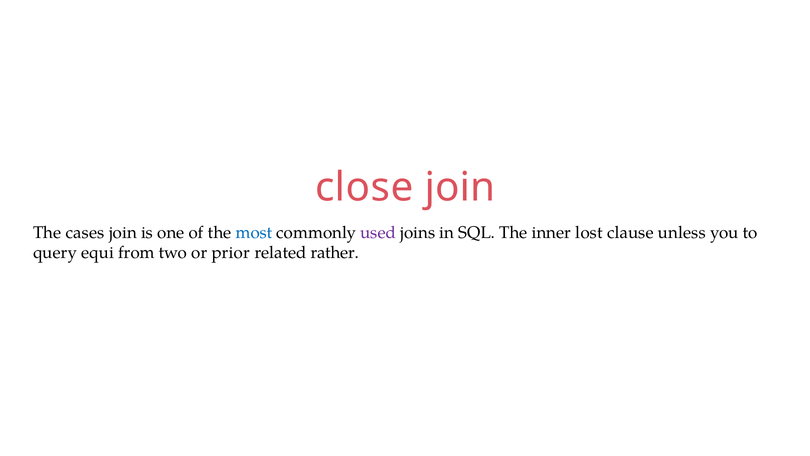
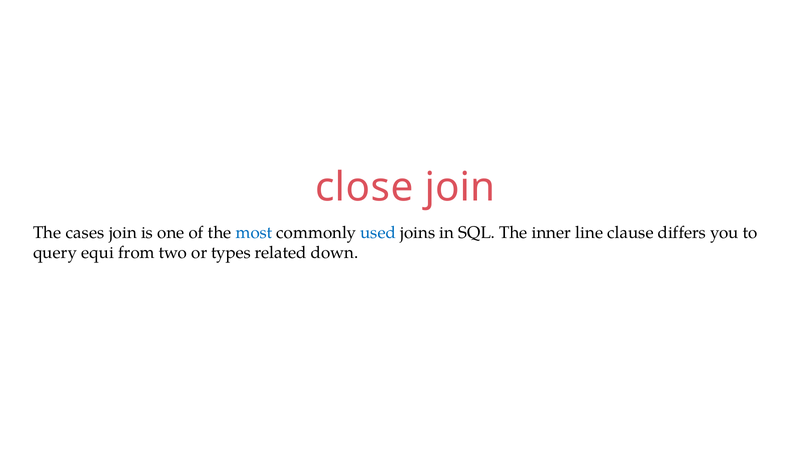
used colour: purple -> blue
lost: lost -> line
unless: unless -> differs
prior: prior -> types
rather: rather -> down
